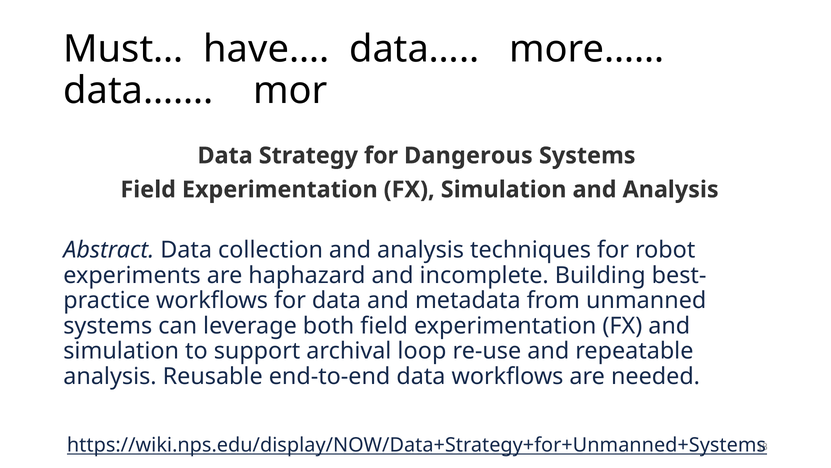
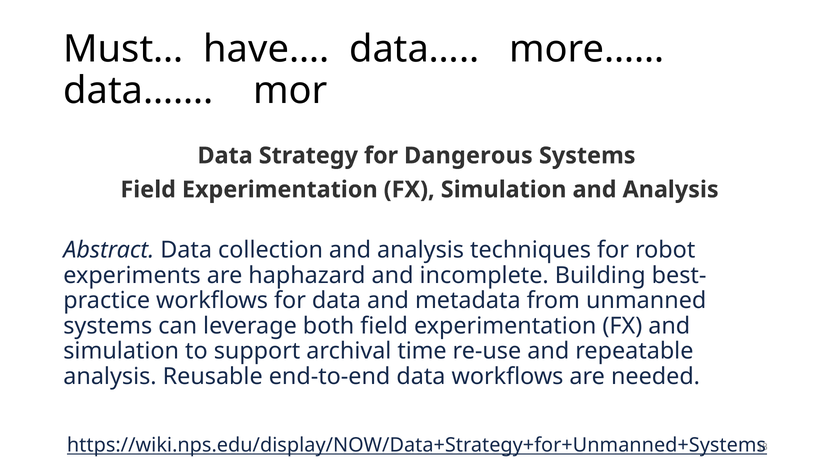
loop: loop -> time
